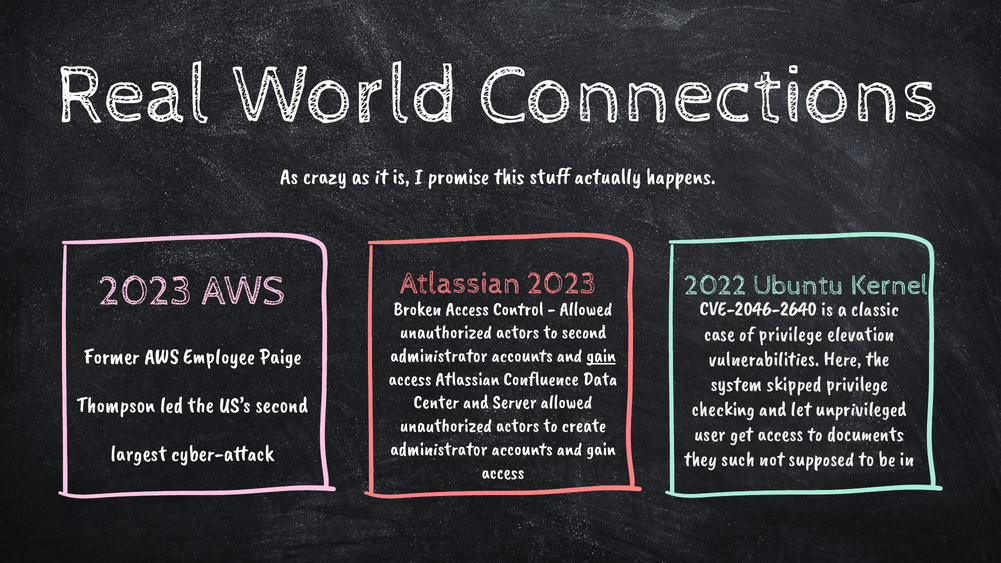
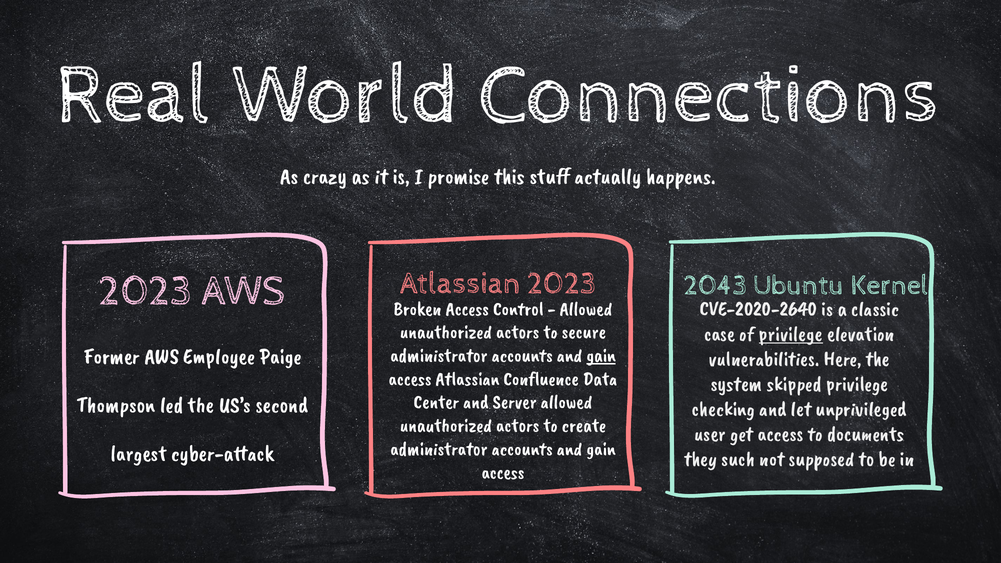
2022: 2022 -> 2043
CVE-2046-2640: CVE-2046-2640 -> CVE-2020-2640
to second: second -> secure
privilege at (791, 334) underline: none -> present
